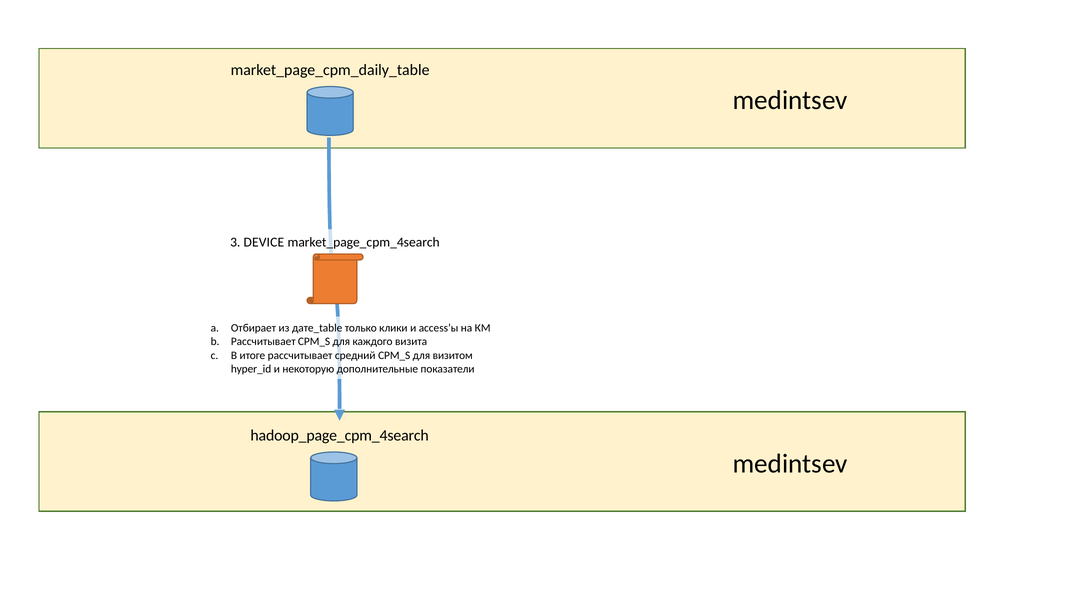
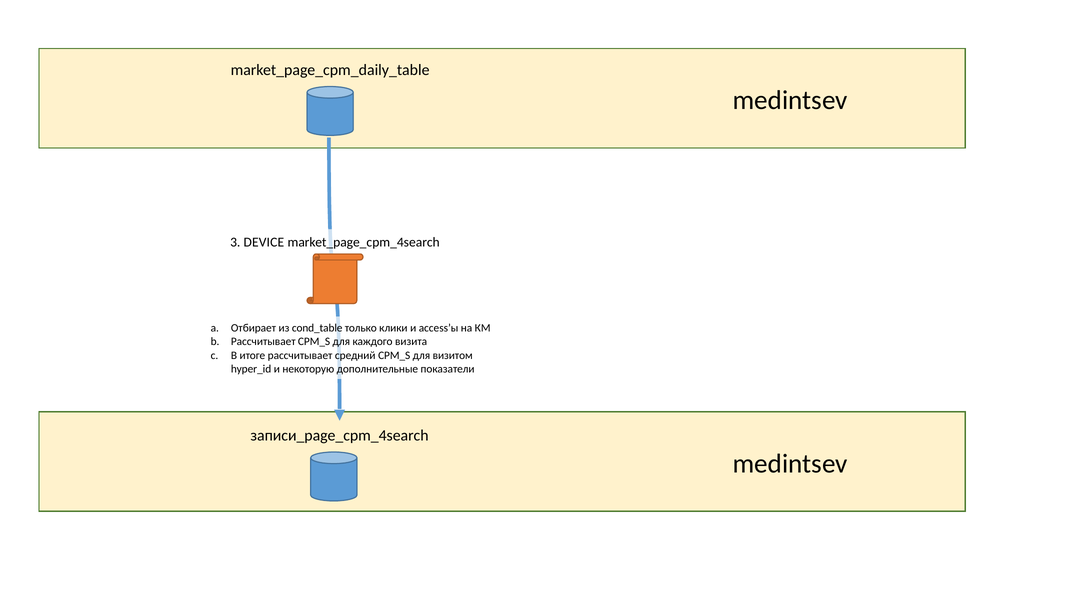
дате_table: дате_table -> cond_table
hadoop_page_cpm_4search: hadoop_page_cpm_4search -> записи_page_cpm_4search
